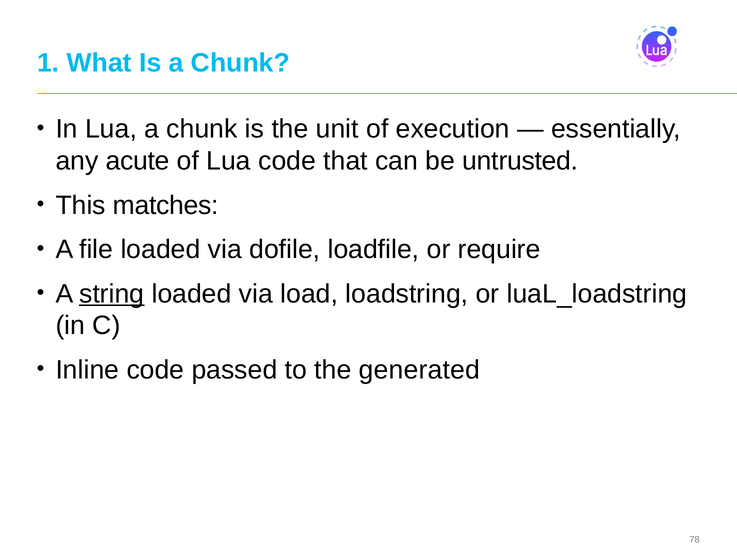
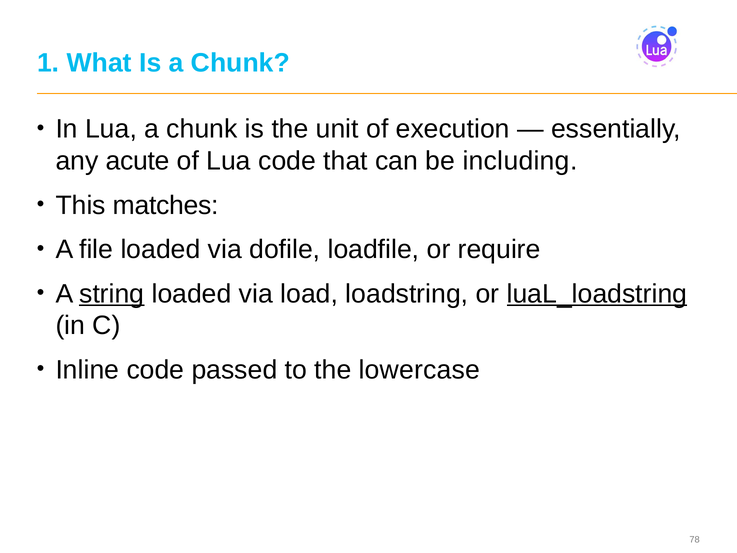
untrusted: untrusted -> including
luaL_loadstring underline: none -> present
generated: generated -> lowercase
